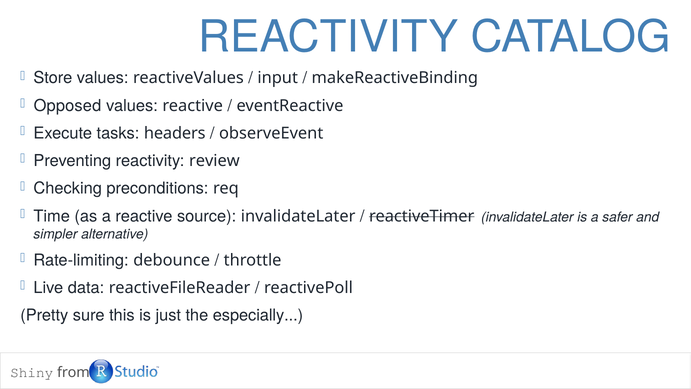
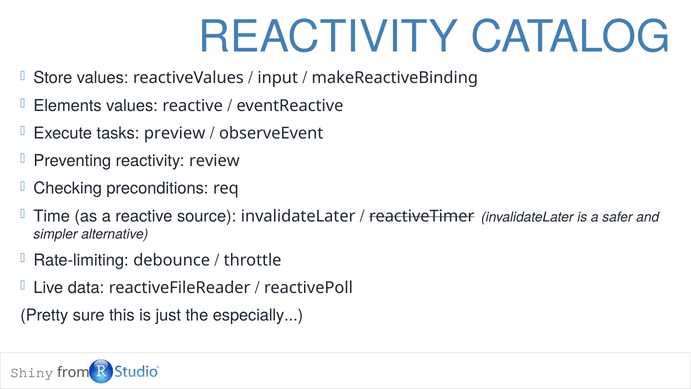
Opposed: Opposed -> Elements
headers: headers -> preview
